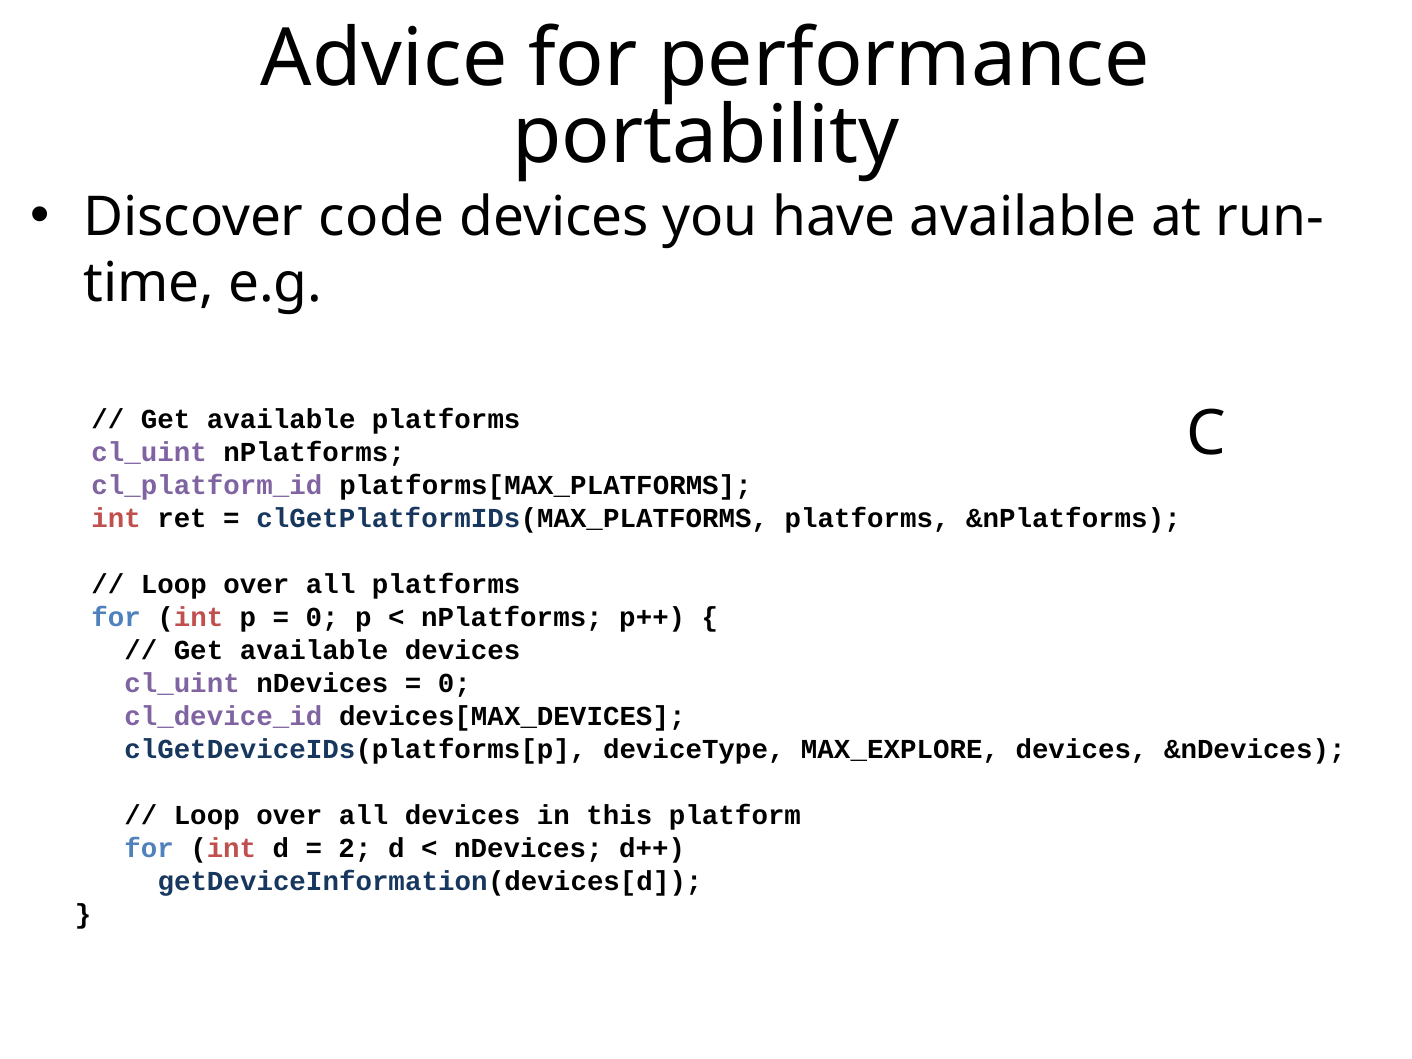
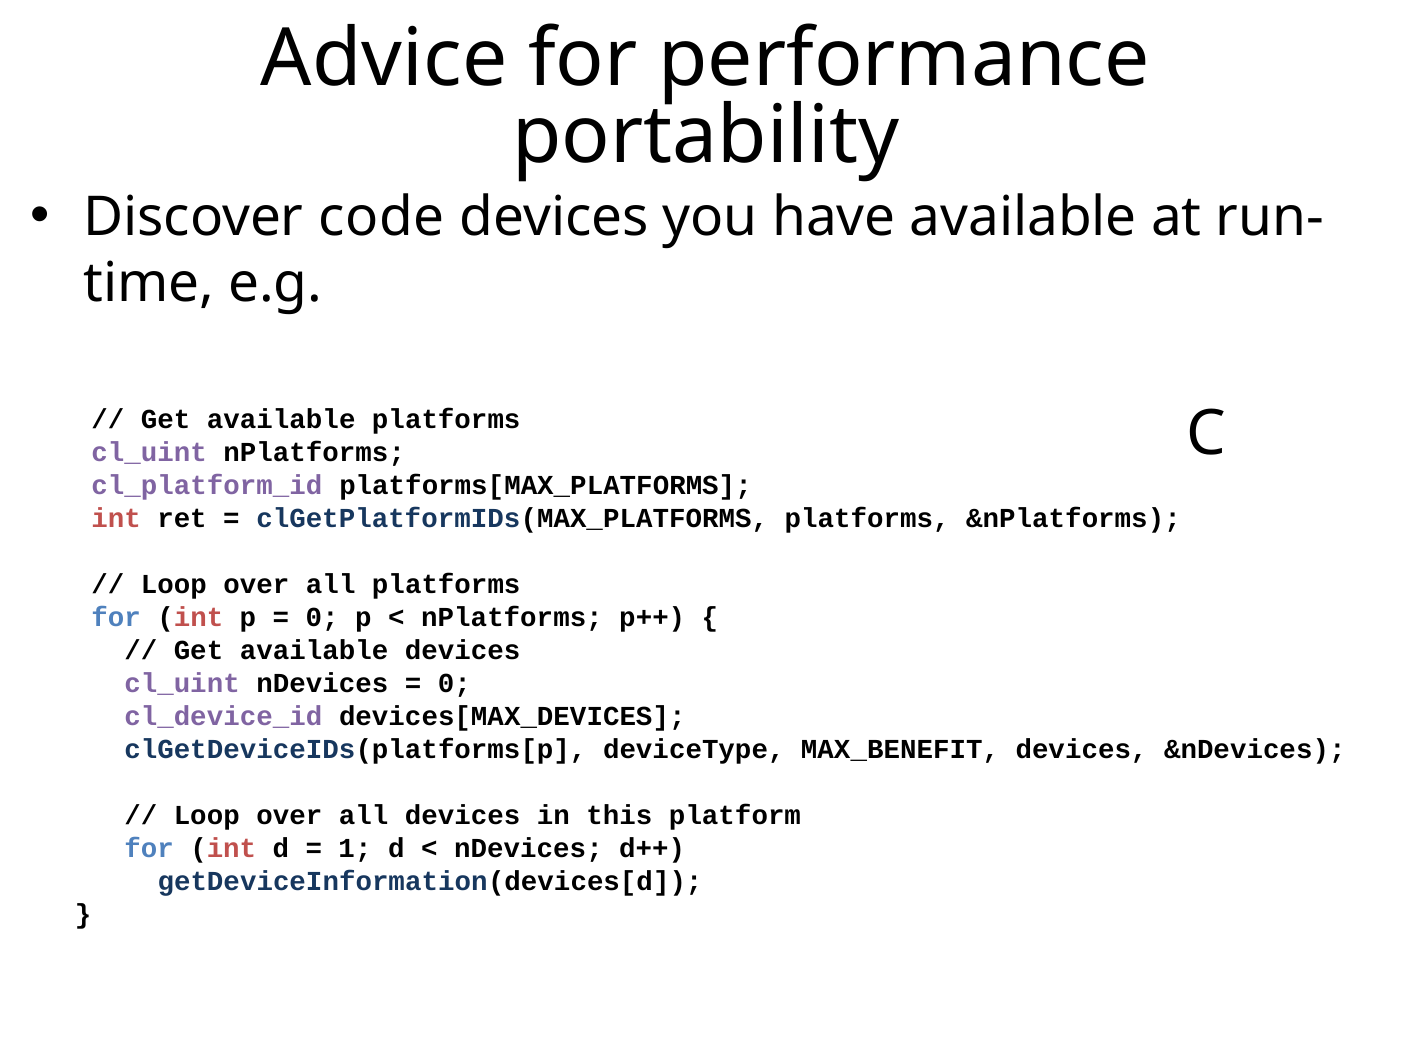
MAX_EXPLORE: MAX_EXPLORE -> MAX_BENEFIT
2: 2 -> 1
